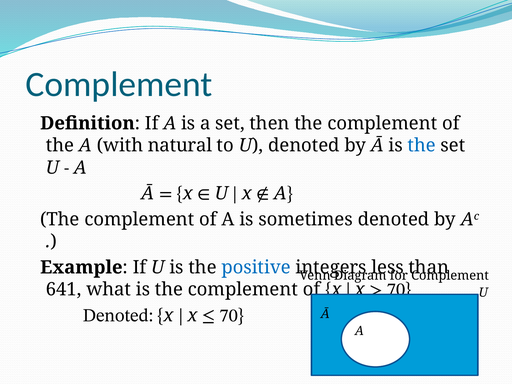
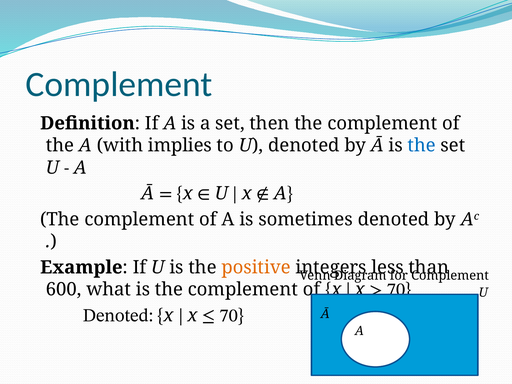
natural: natural -> implies
positive colour: blue -> orange
641: 641 -> 600
